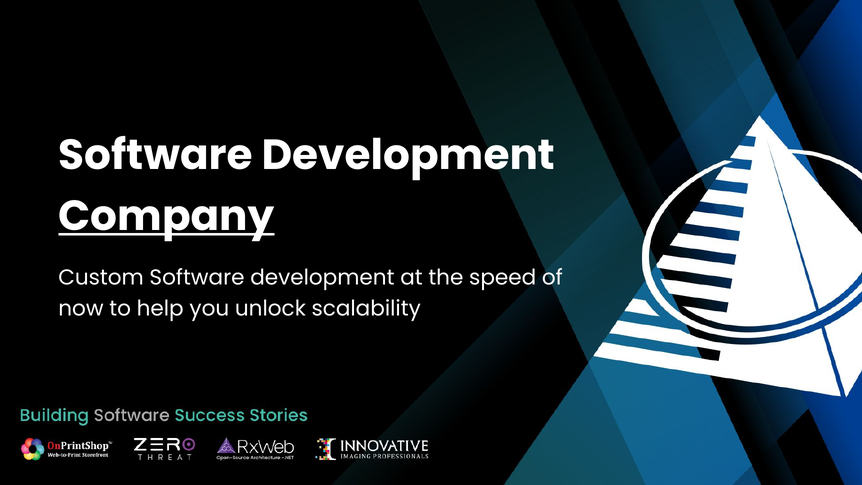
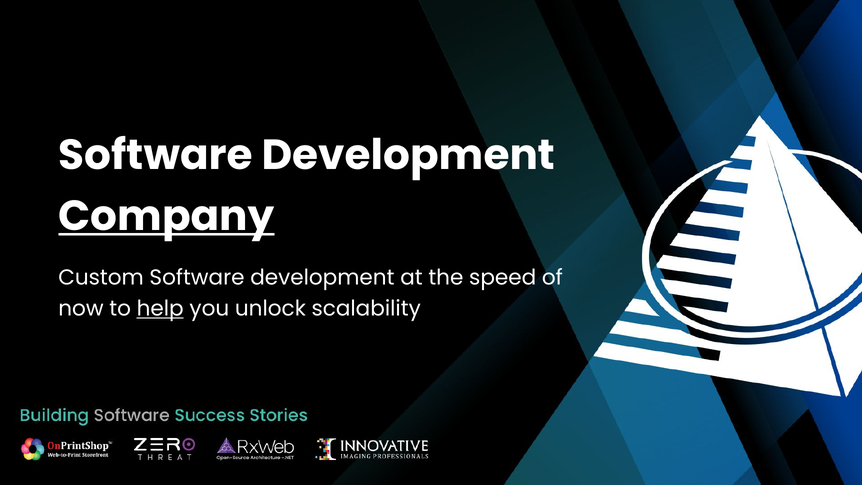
help underline: none -> present
